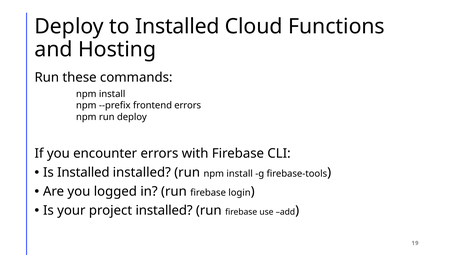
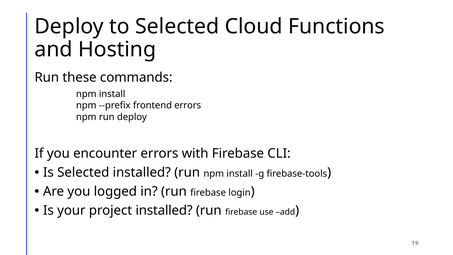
to Installed: Installed -> Selected
Is Installed: Installed -> Selected
